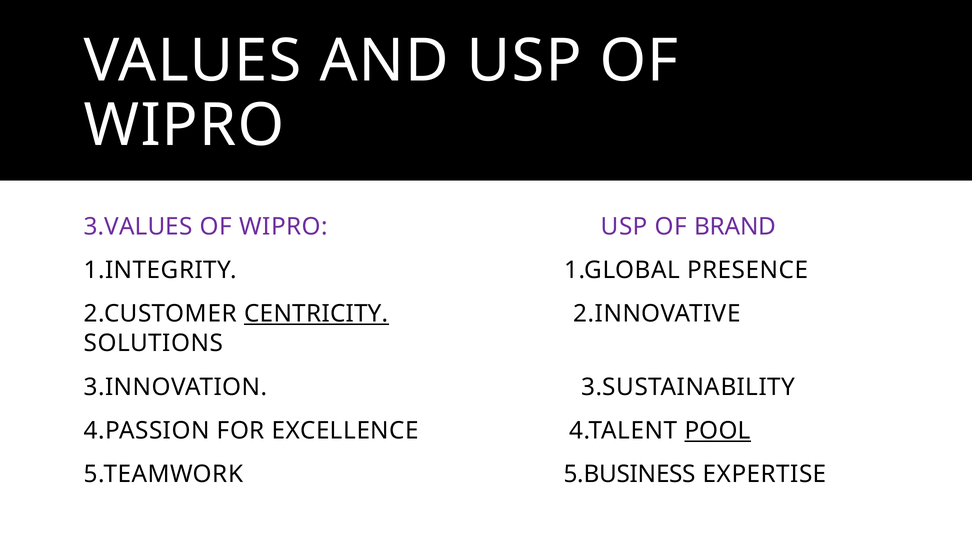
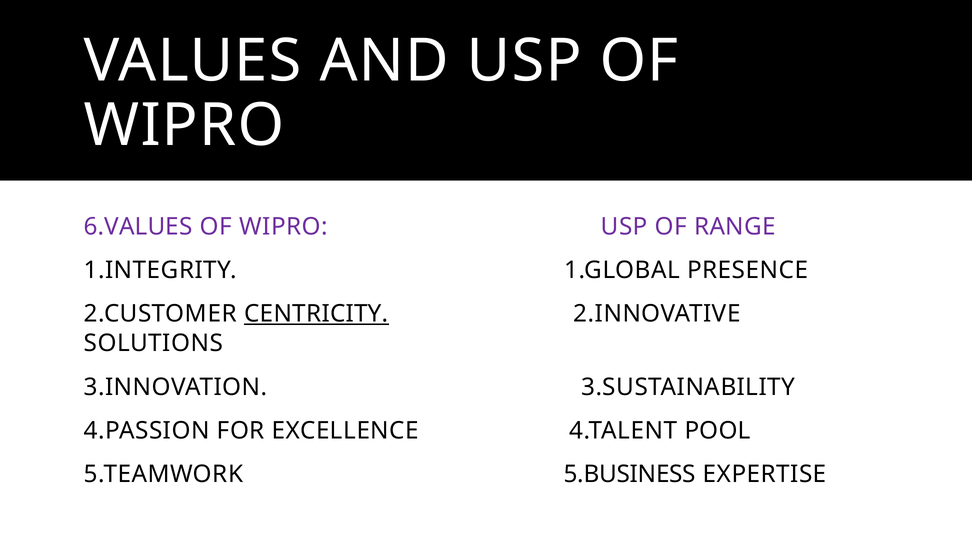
3.VALUES: 3.VALUES -> 6.VALUES
BRAND: BRAND -> RANGE
POOL underline: present -> none
